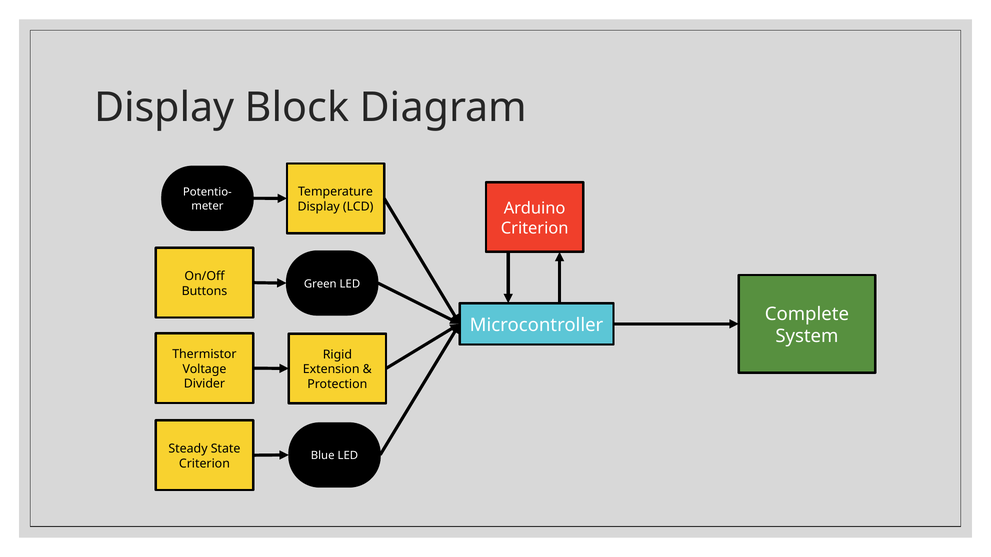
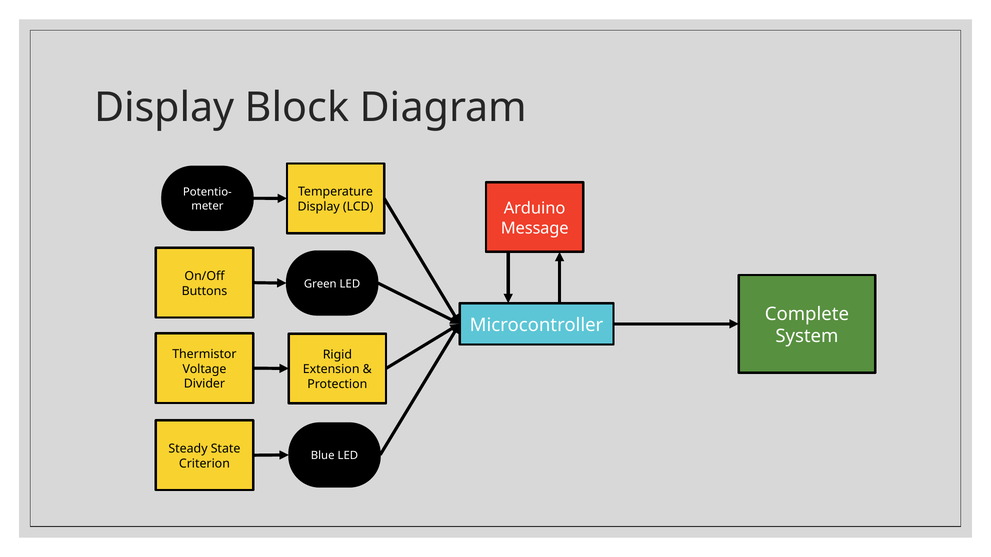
Criterion at (535, 228): Criterion -> Message
